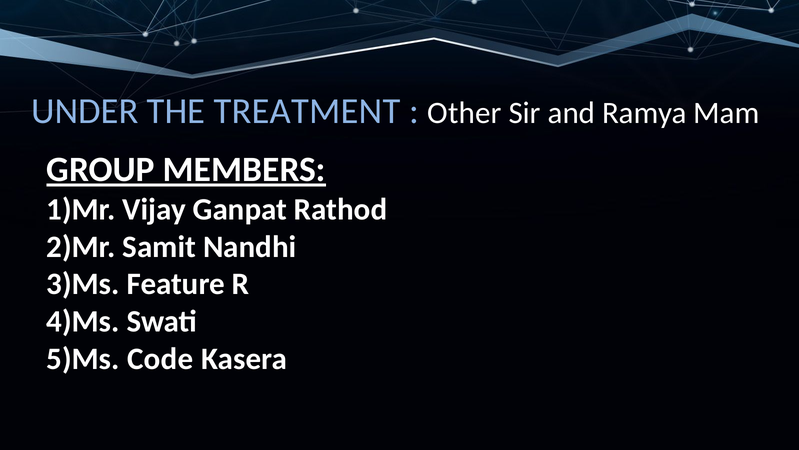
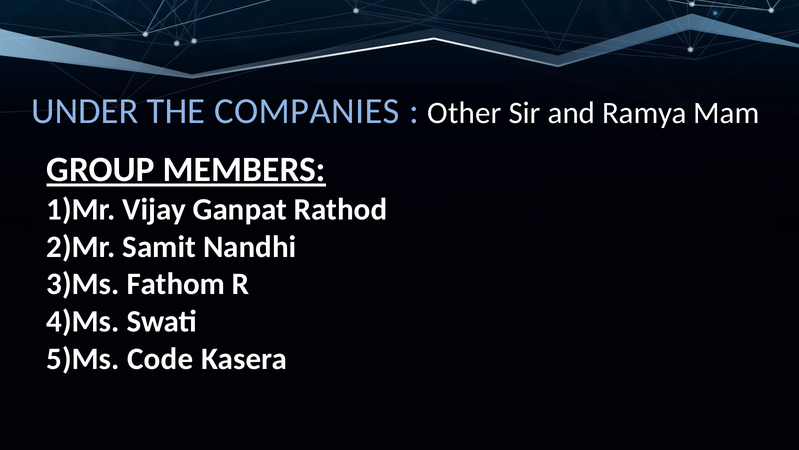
TREATMENT: TREATMENT -> COMPANIES
Feature: Feature -> Fathom
